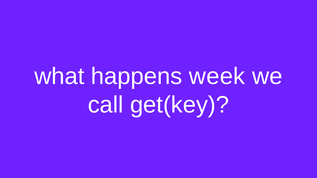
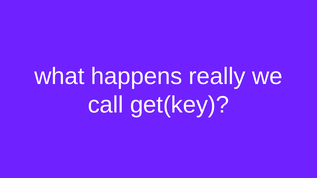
week: week -> really
